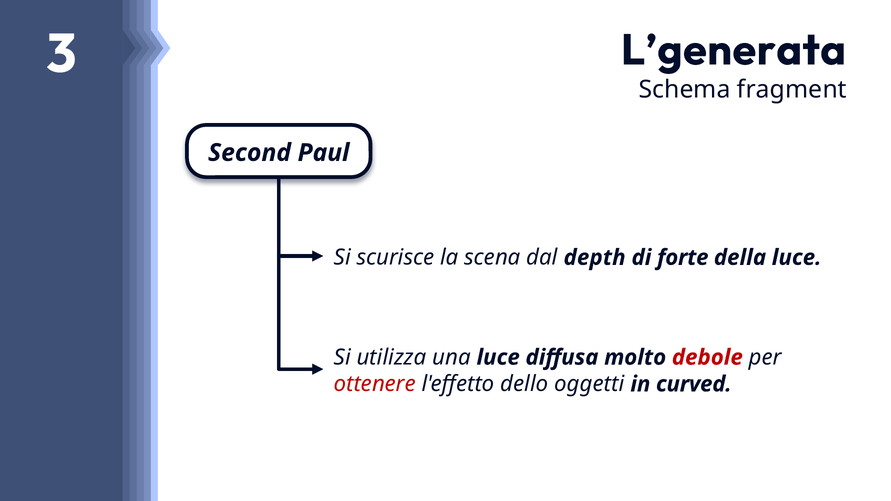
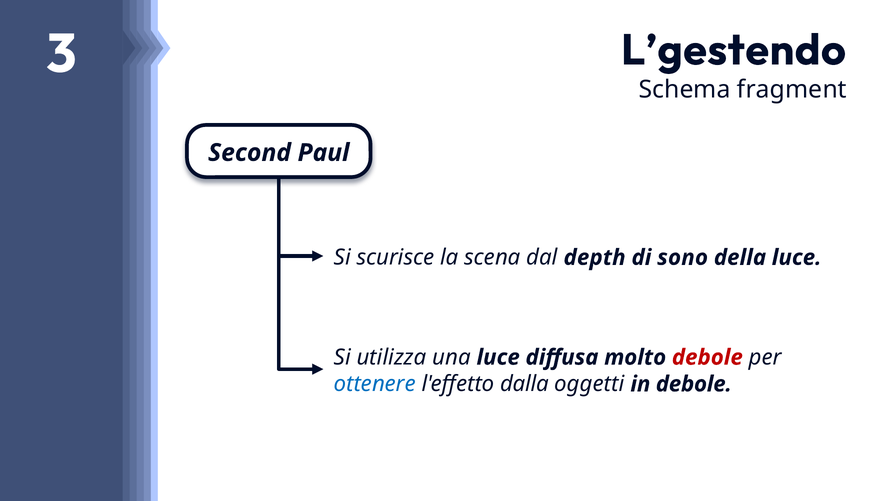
L’generata: L’generata -> L’gestendo
forte: forte -> sono
ottenere colour: red -> blue
dello: dello -> dalla
in curved: curved -> debole
